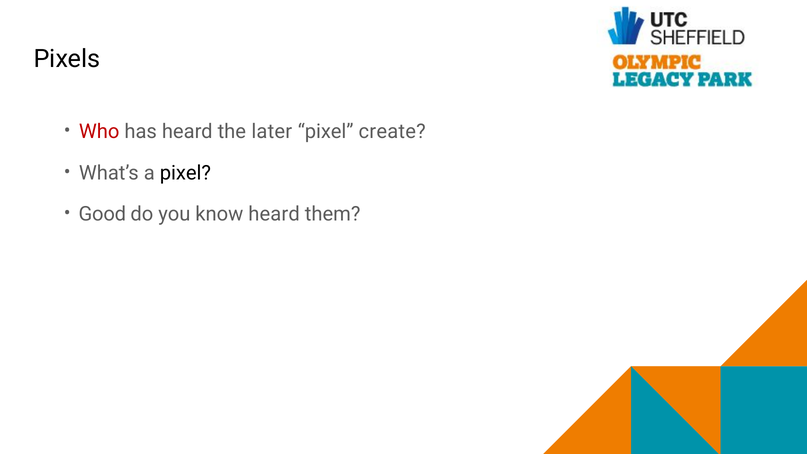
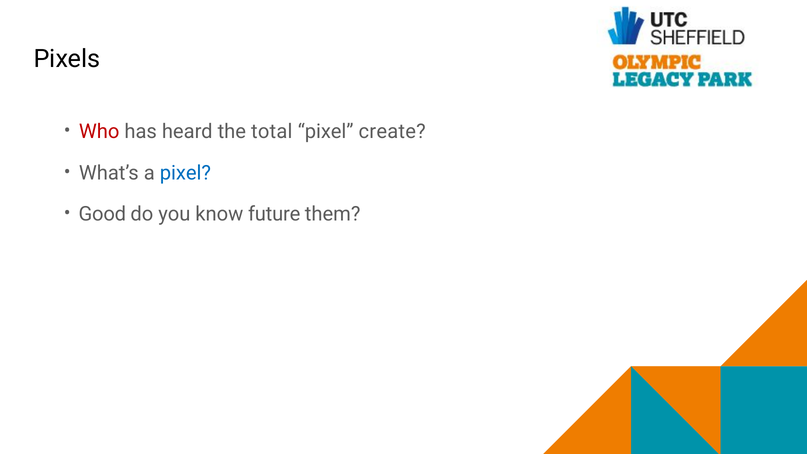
later: later -> total
pixel at (185, 173) colour: black -> blue
know heard: heard -> future
